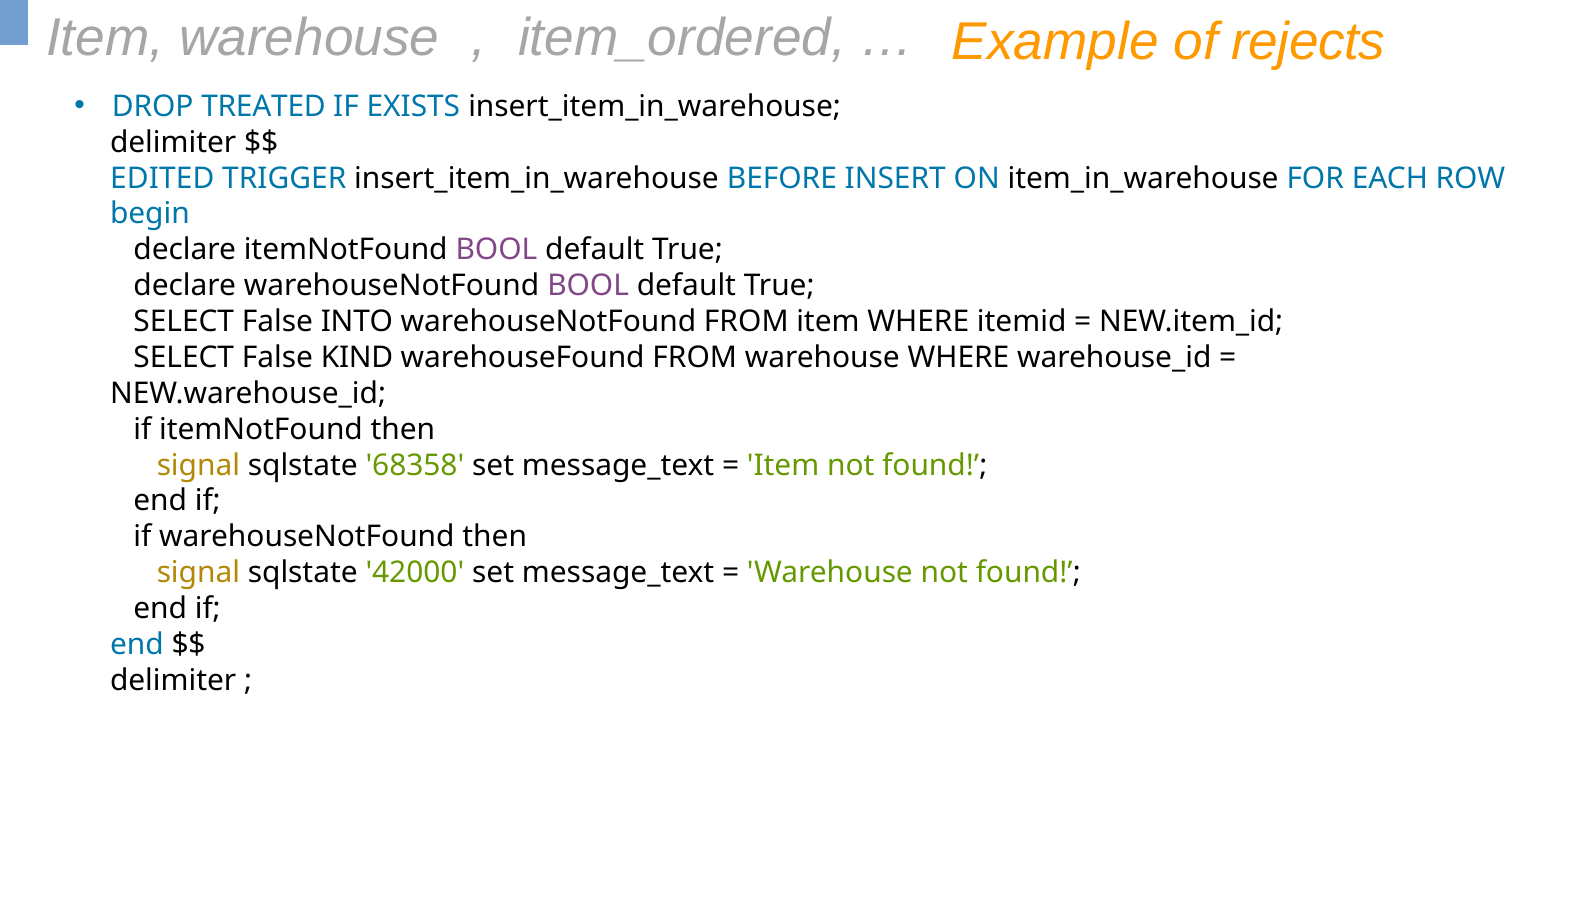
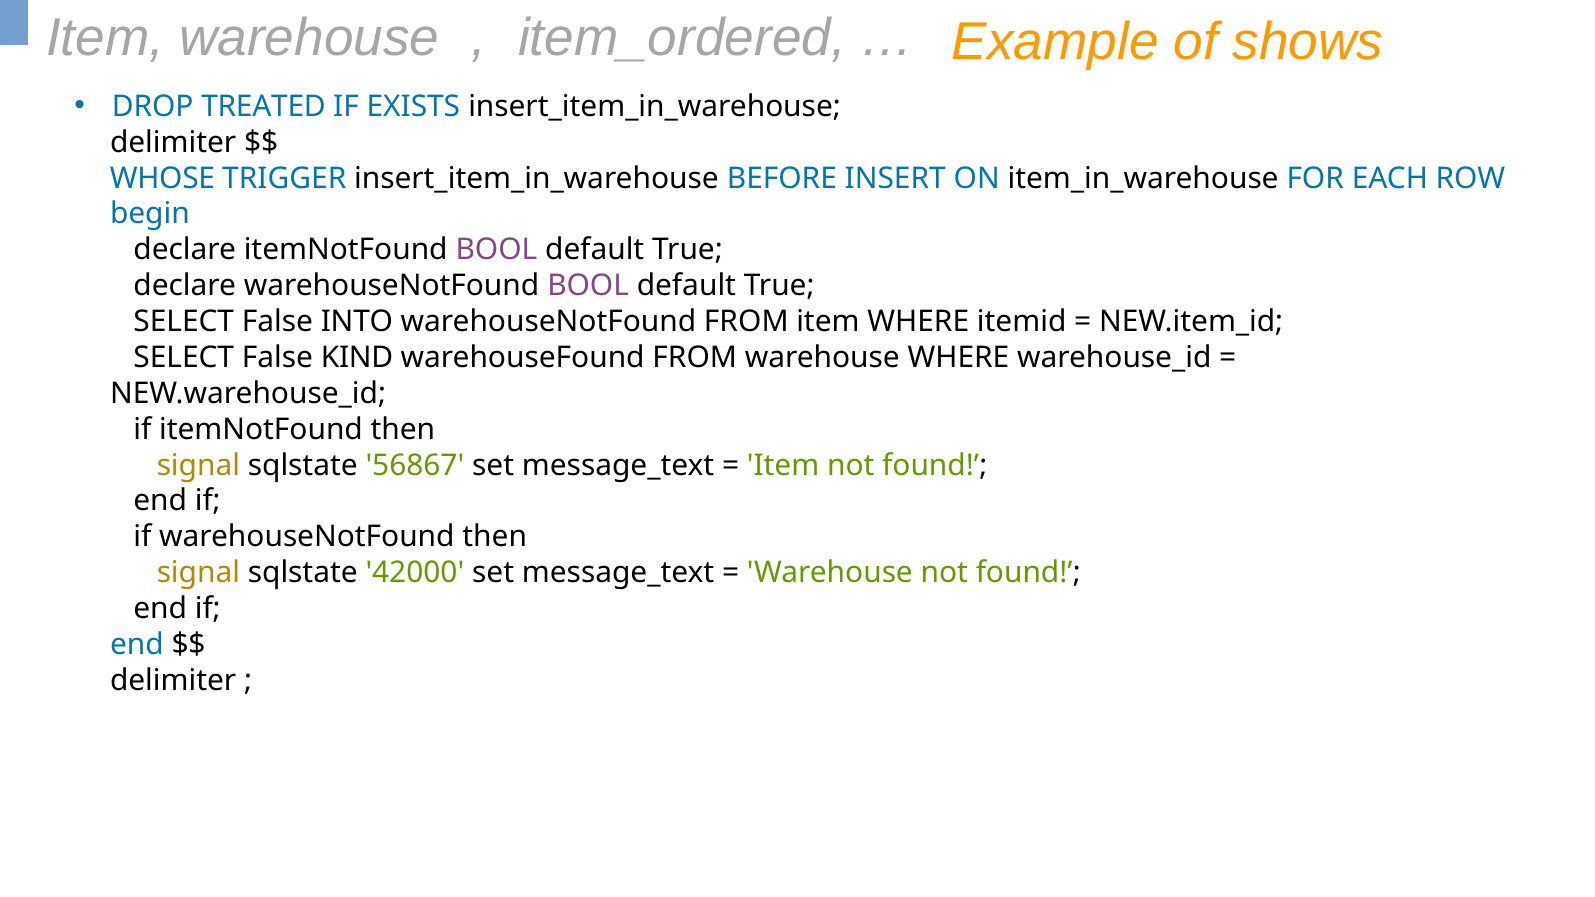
rejects: rejects -> shows
EDITED: EDITED -> WHOSE
68358: 68358 -> 56867
